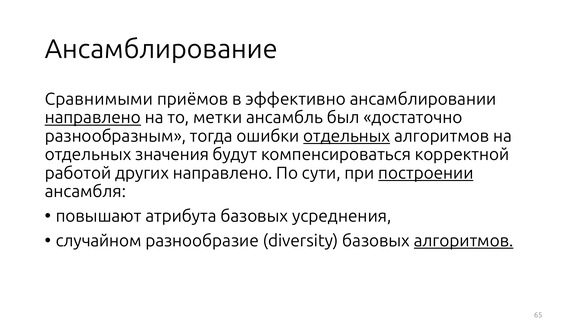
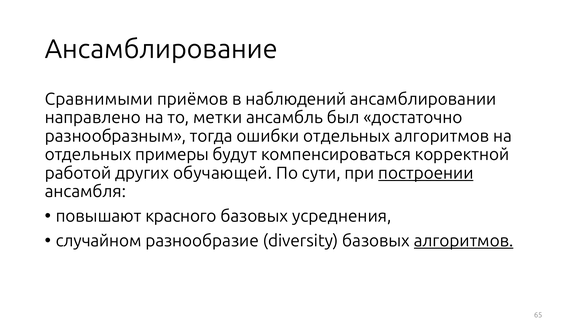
эффективно: эффективно -> наблюдений
направлено at (93, 118) underline: present -> none
отдельных at (347, 136) underline: present -> none
значения: значения -> примеры
других направлено: направлено -> обучающей
атрибута: атрибута -> красного
